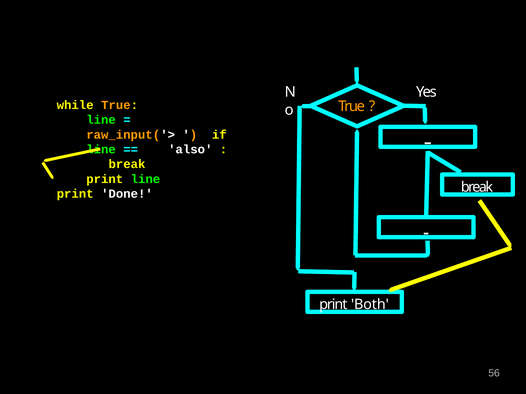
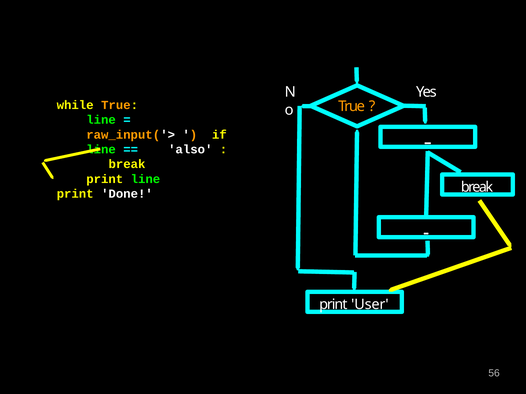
Both: Both -> User
